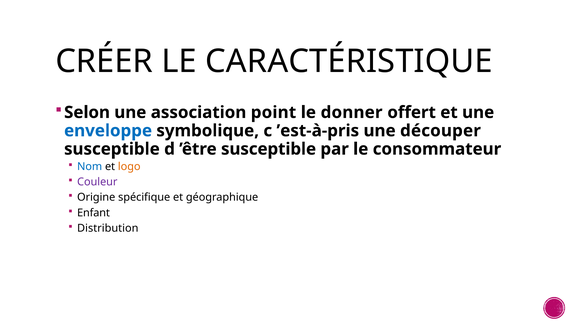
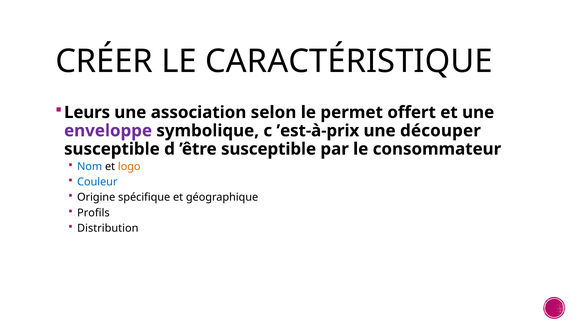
Selon: Selon -> Leurs
point: point -> selon
donner: donner -> permet
enveloppe colour: blue -> purple
’est-à-pris: ’est-à-pris -> ’est-à-prix
Couleur colour: purple -> blue
Enfant: Enfant -> Profils
